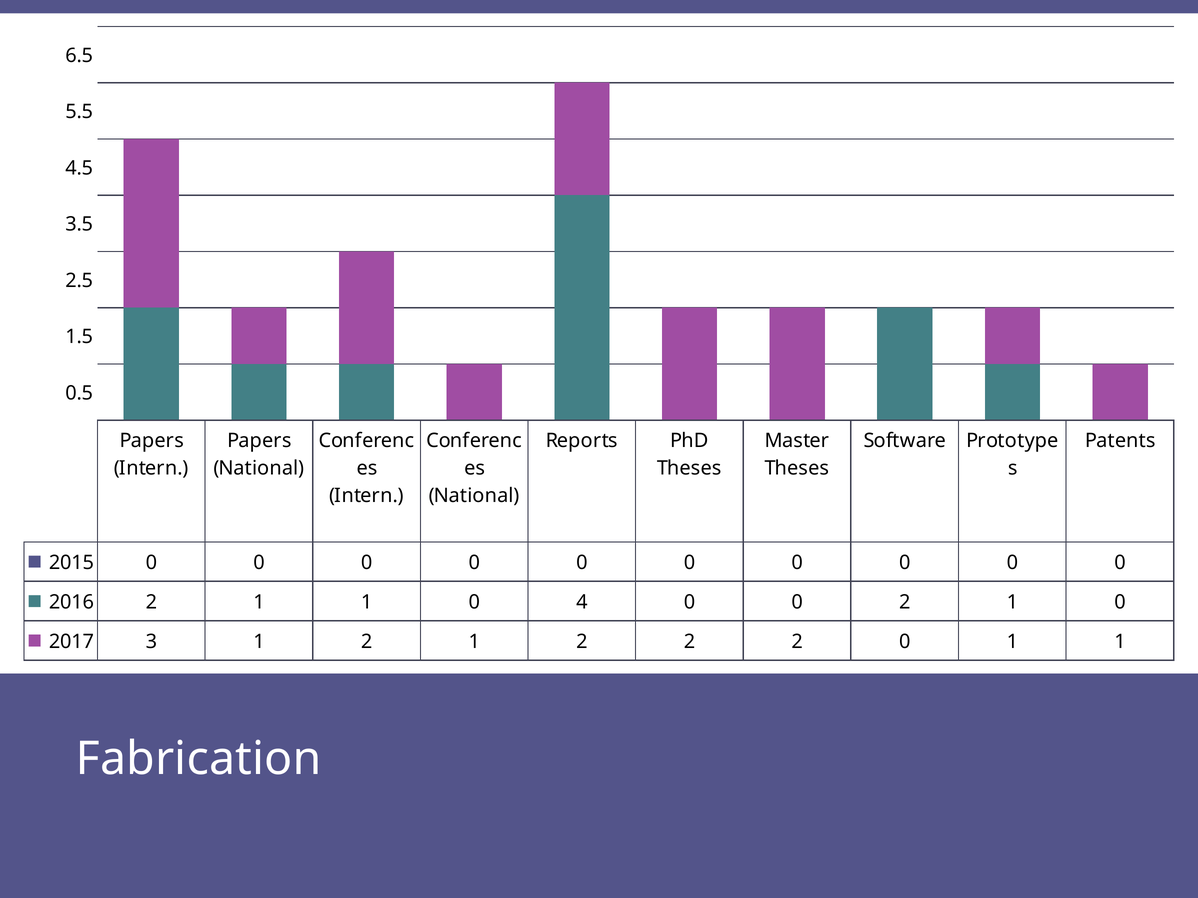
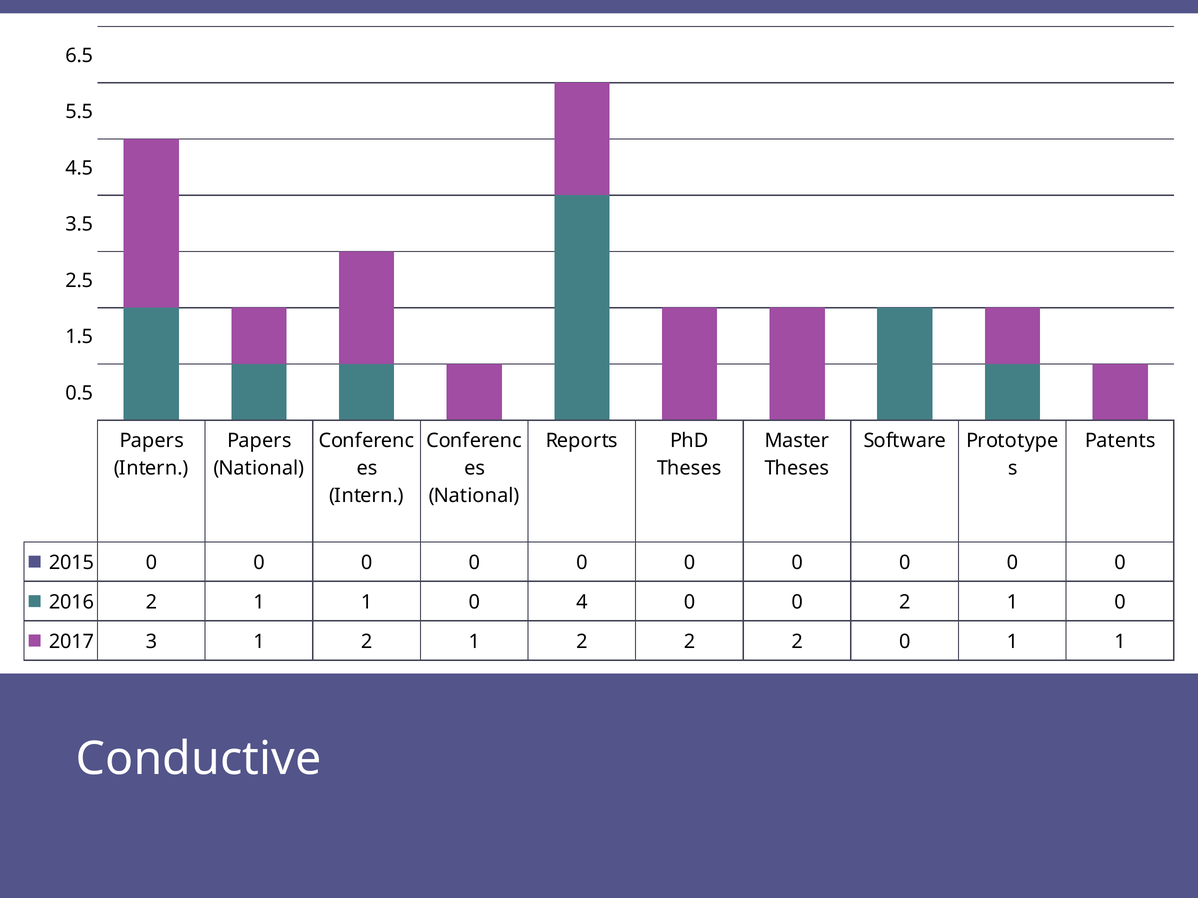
Fabrication: Fabrication -> Conductive
